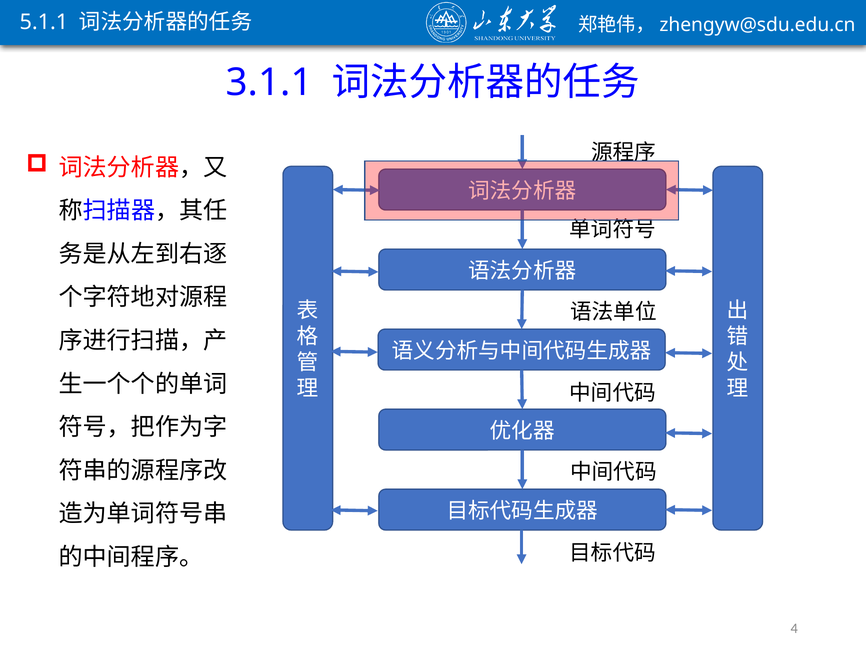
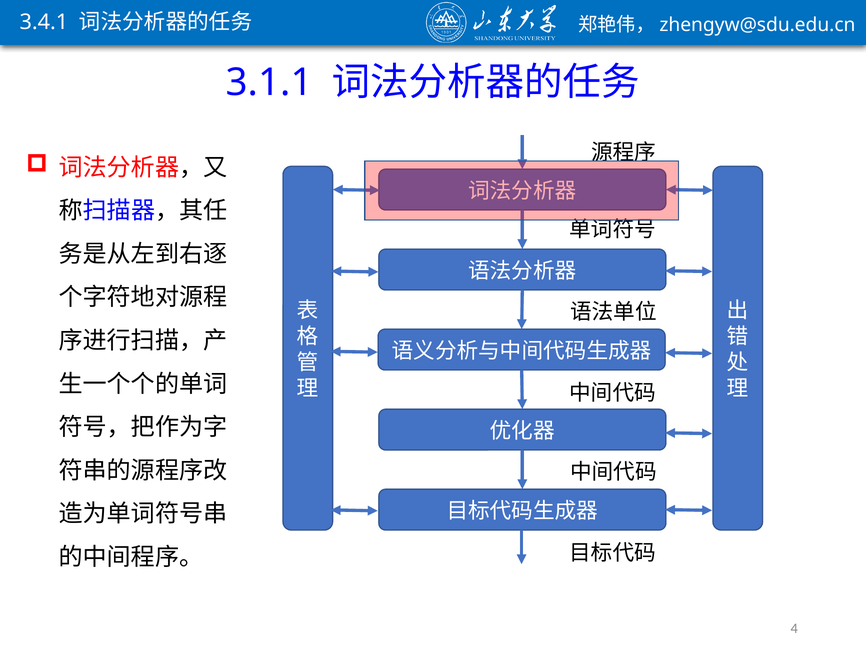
5.1.1: 5.1.1 -> 3.4.1
